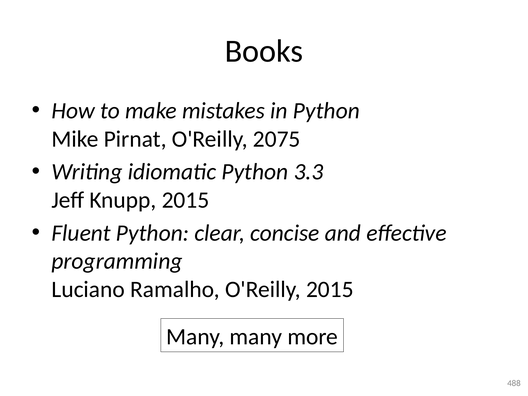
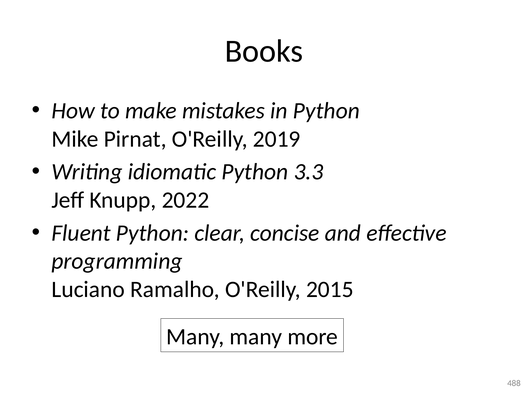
2075: 2075 -> 2019
Knupp 2015: 2015 -> 2022
